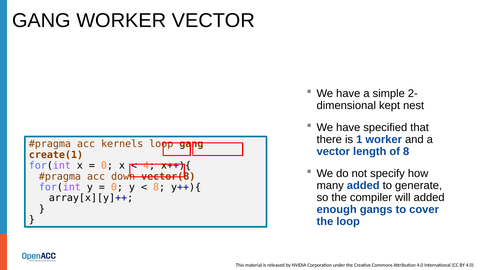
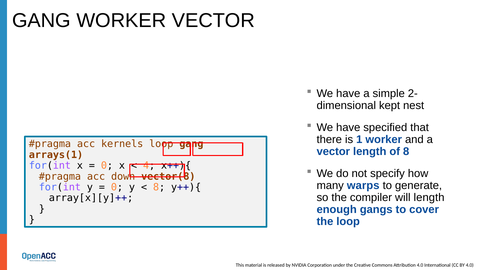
create(1: create(1 -> arrays(1
many added: added -> warps
will added: added -> length
